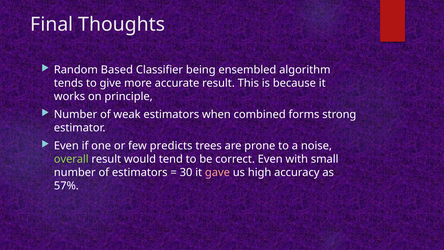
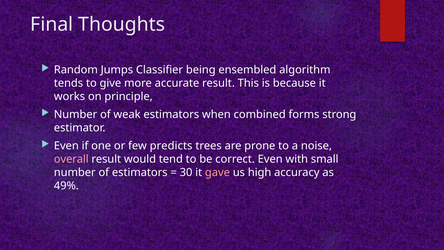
Based: Based -> Jumps
overall colour: light green -> pink
57%: 57% -> 49%
